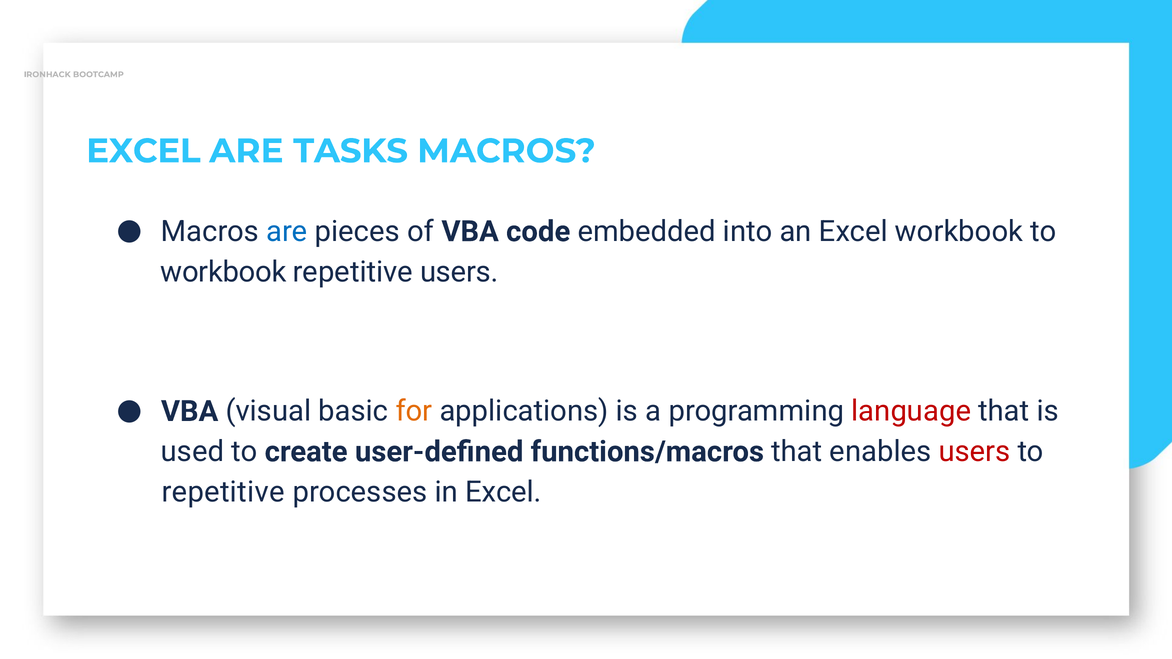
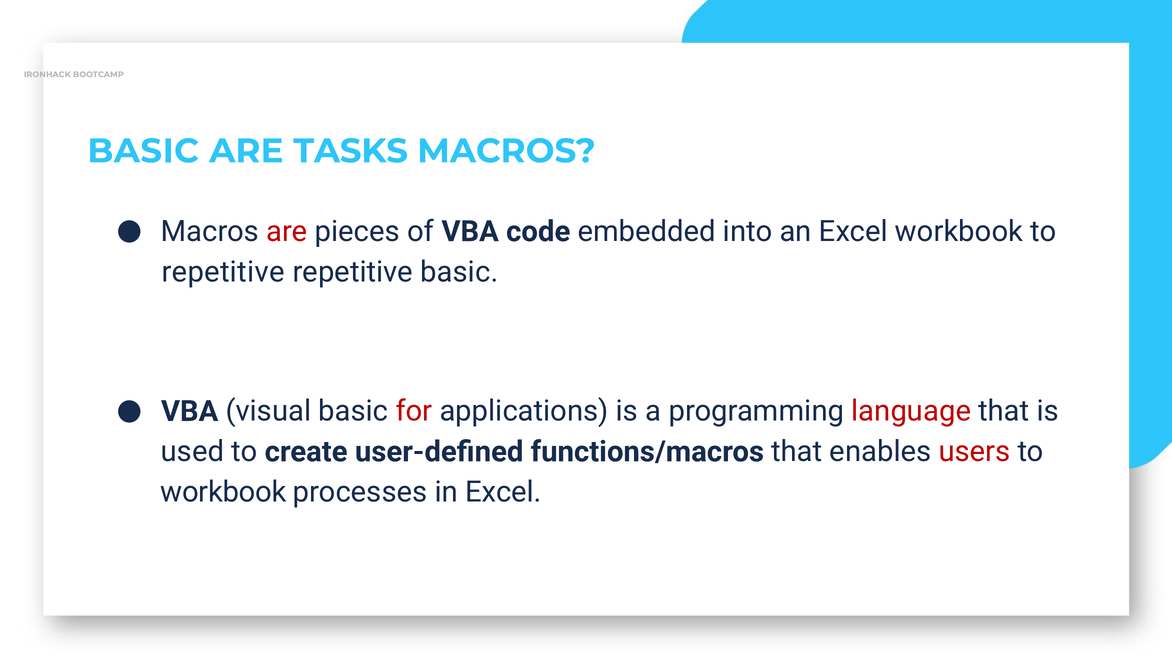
EXCEL at (143, 151): EXCEL -> BASIC
are at (287, 232) colour: blue -> red
workbook at (223, 272): workbook -> repetitive
repetitive users: users -> basic
for colour: orange -> red
repetitive at (223, 492): repetitive -> workbook
